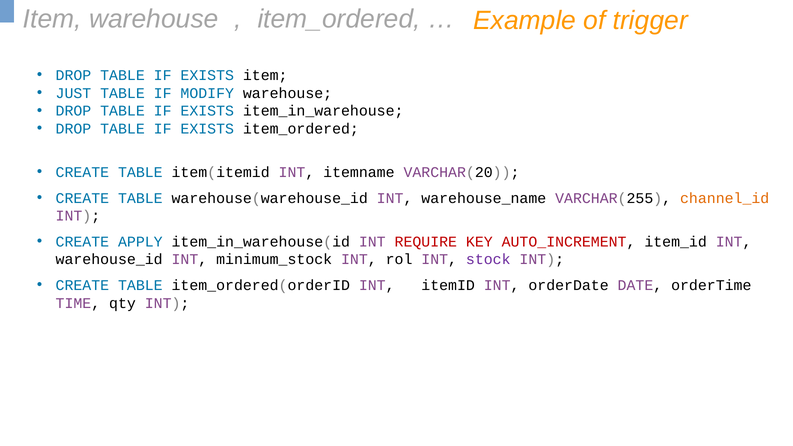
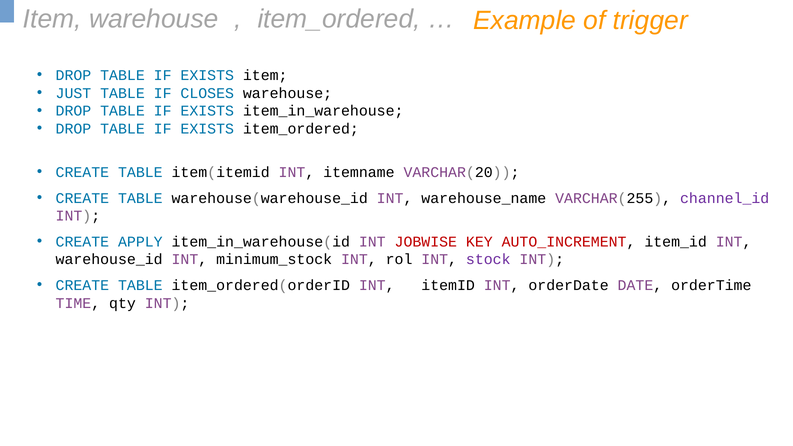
MODIFY: MODIFY -> CLOSES
channel_id colour: orange -> purple
REQUIRE: REQUIRE -> JOBWISE
